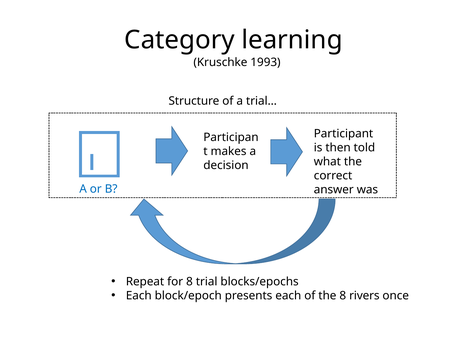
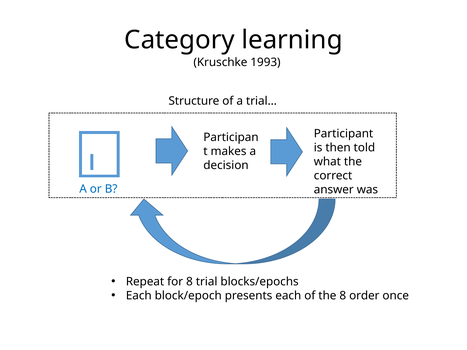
rivers: rivers -> order
